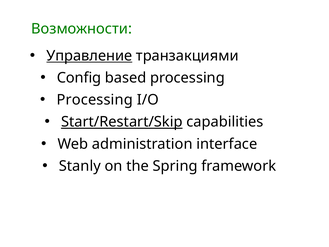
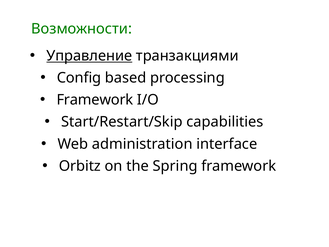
Processing at (95, 100): Processing -> Framework
Start/Restart/Skip underline: present -> none
Stanly: Stanly -> Orbitz
